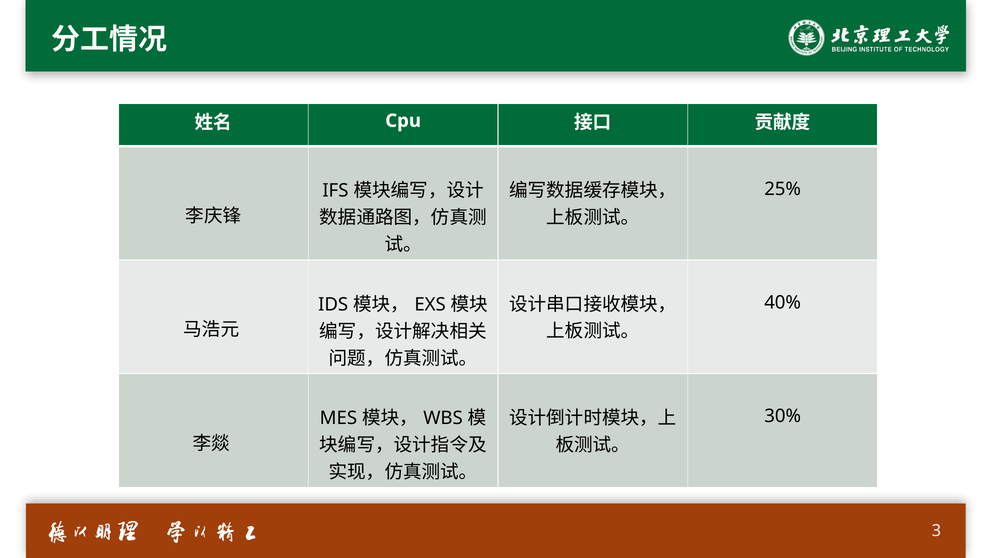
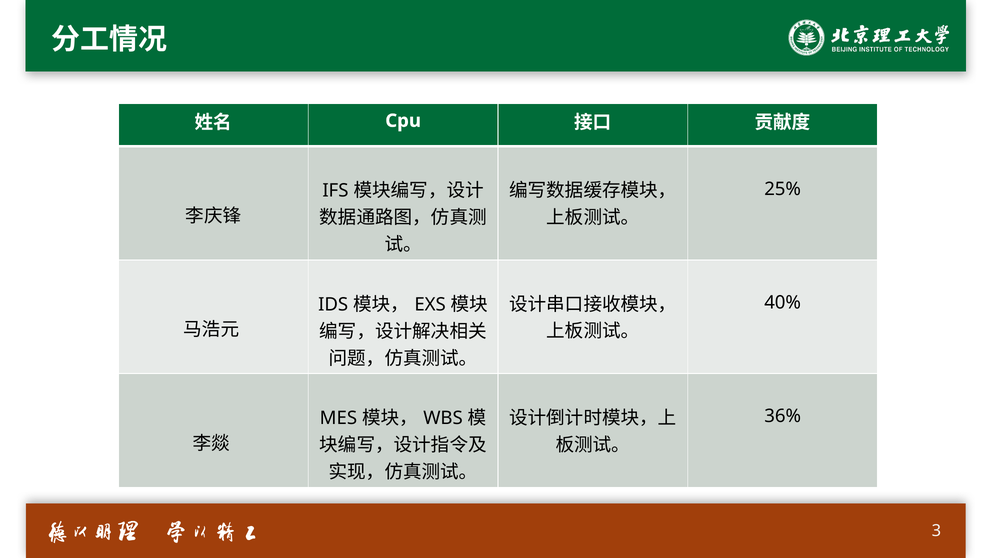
30%: 30% -> 36%
